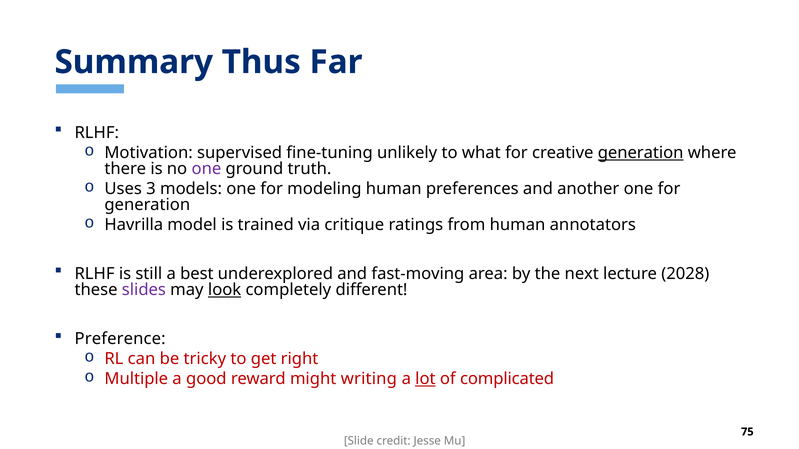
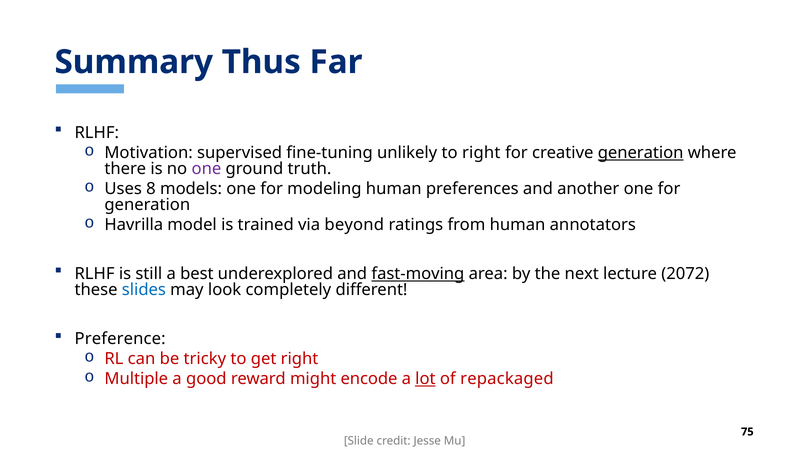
to what: what -> right
3: 3 -> 8
critique: critique -> beyond
fast-moving underline: none -> present
2028: 2028 -> 2072
slides colour: purple -> blue
look underline: present -> none
writing: writing -> encode
complicated: complicated -> repackaged
